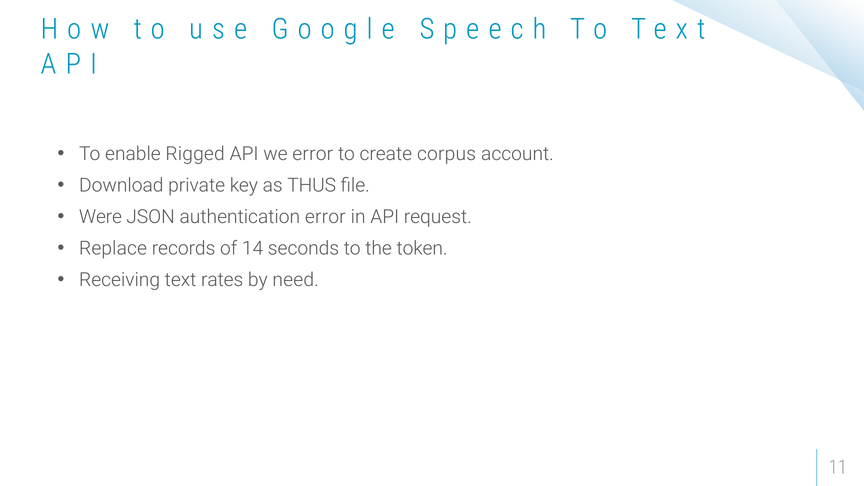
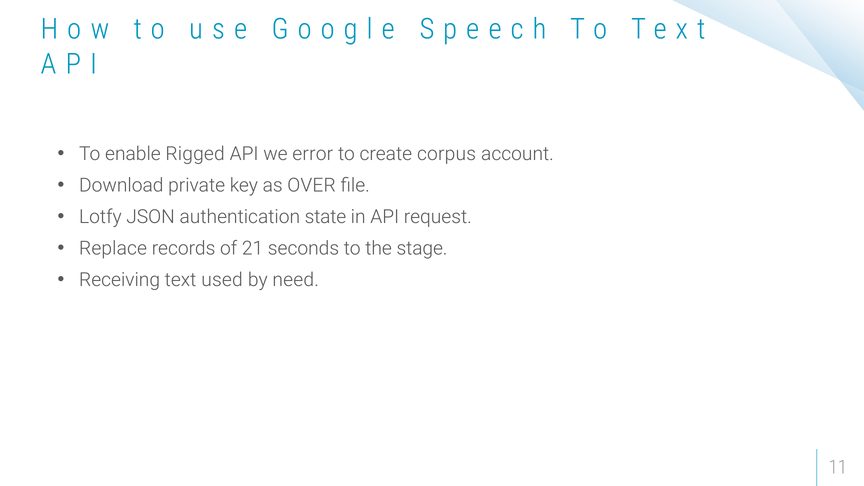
THUS: THUS -> OVER
Were: Were -> Lotfy
authentication error: error -> state
14: 14 -> 21
token: token -> stage
rates: rates -> used
